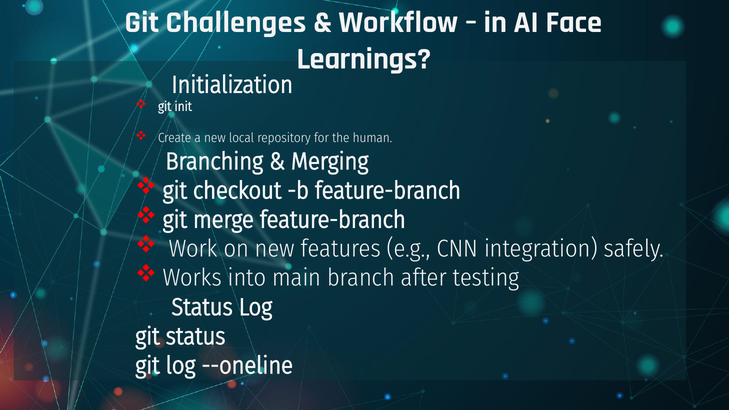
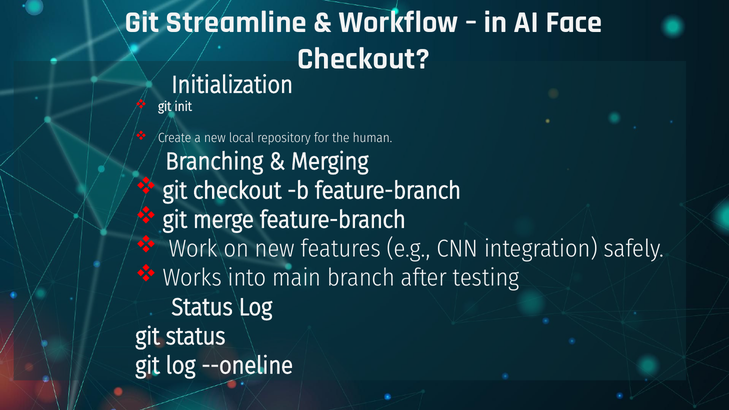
Challenges: Challenges -> Streamline
Learnings at (364, 59): Learnings -> Checkout
